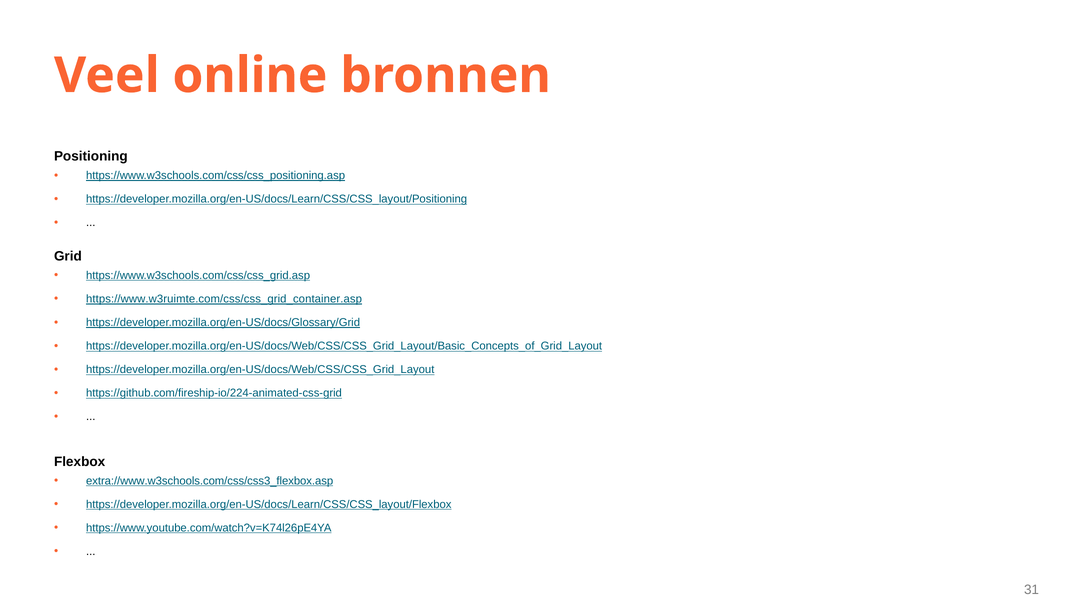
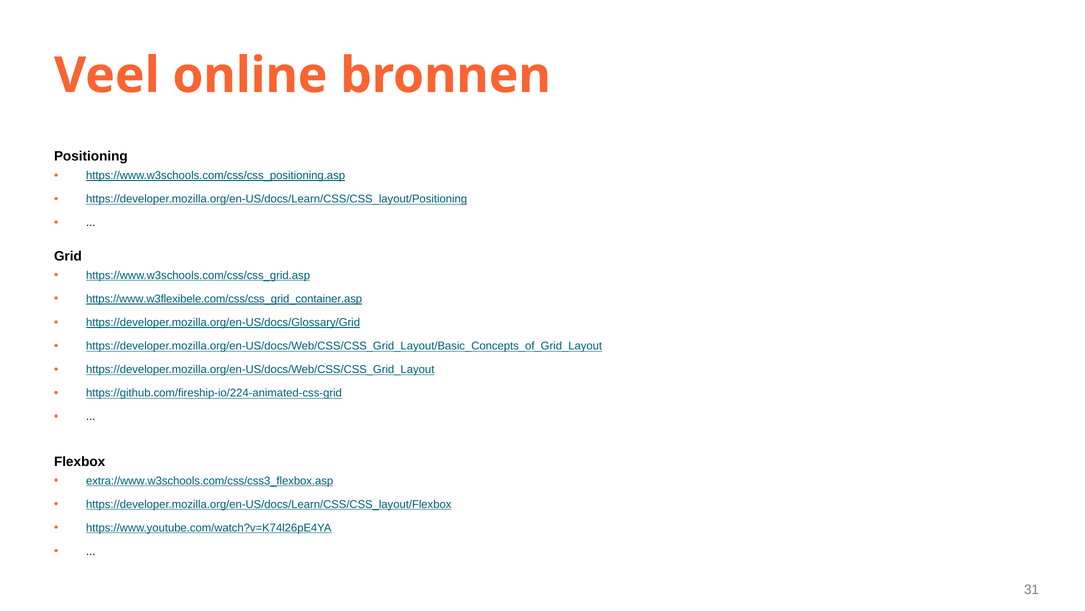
https://www.w3ruimte.com/css/css_grid_container.asp: https://www.w3ruimte.com/css/css_grid_container.asp -> https://www.w3flexibele.com/css/css_grid_container.asp
